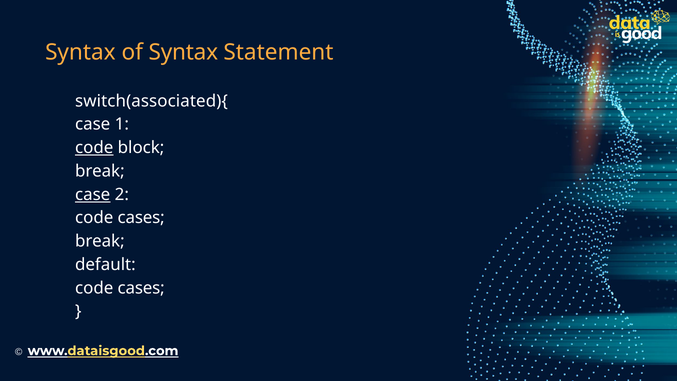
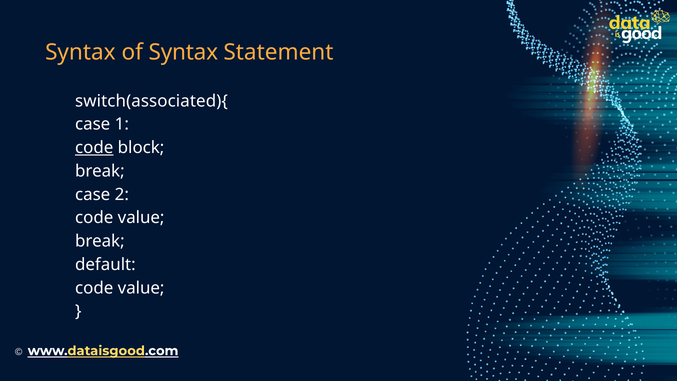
case at (93, 194) underline: present -> none
cases at (141, 218): cases -> value
cases at (141, 288): cases -> value
